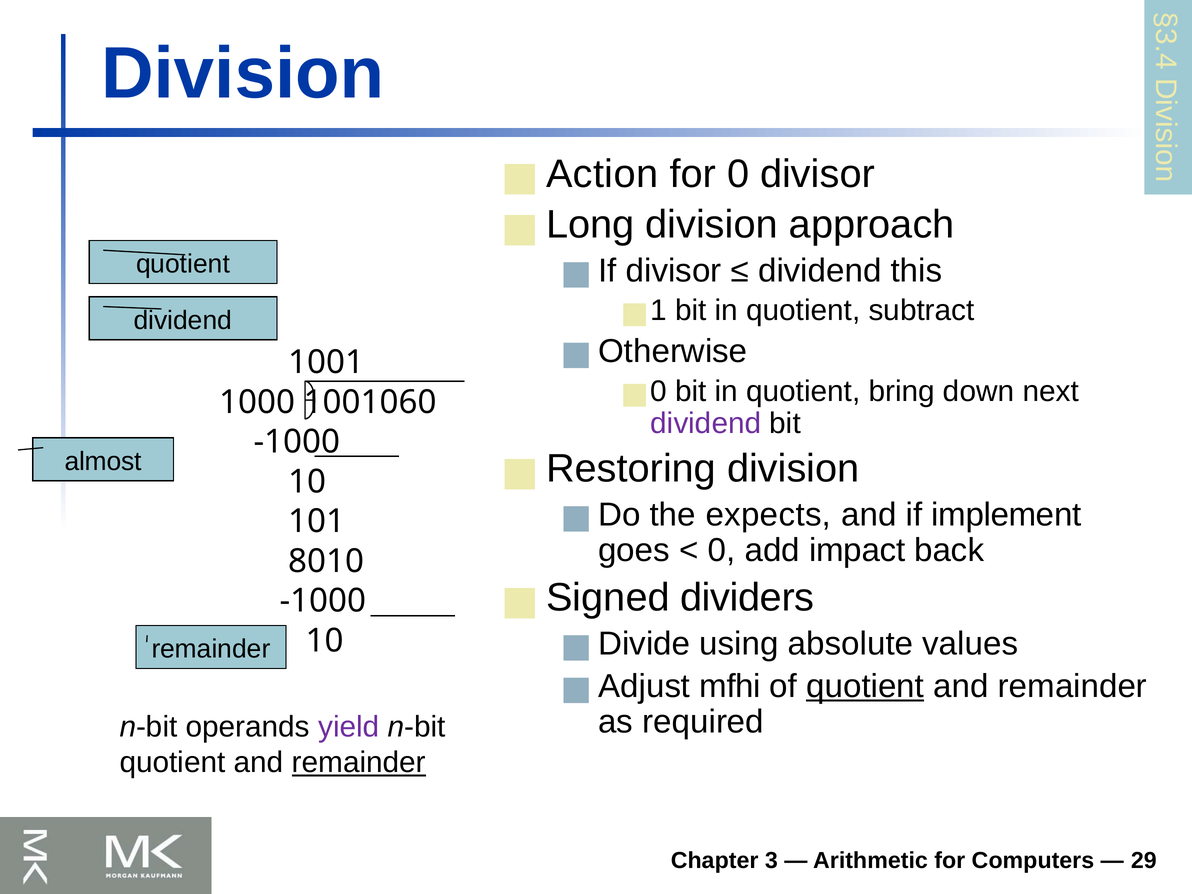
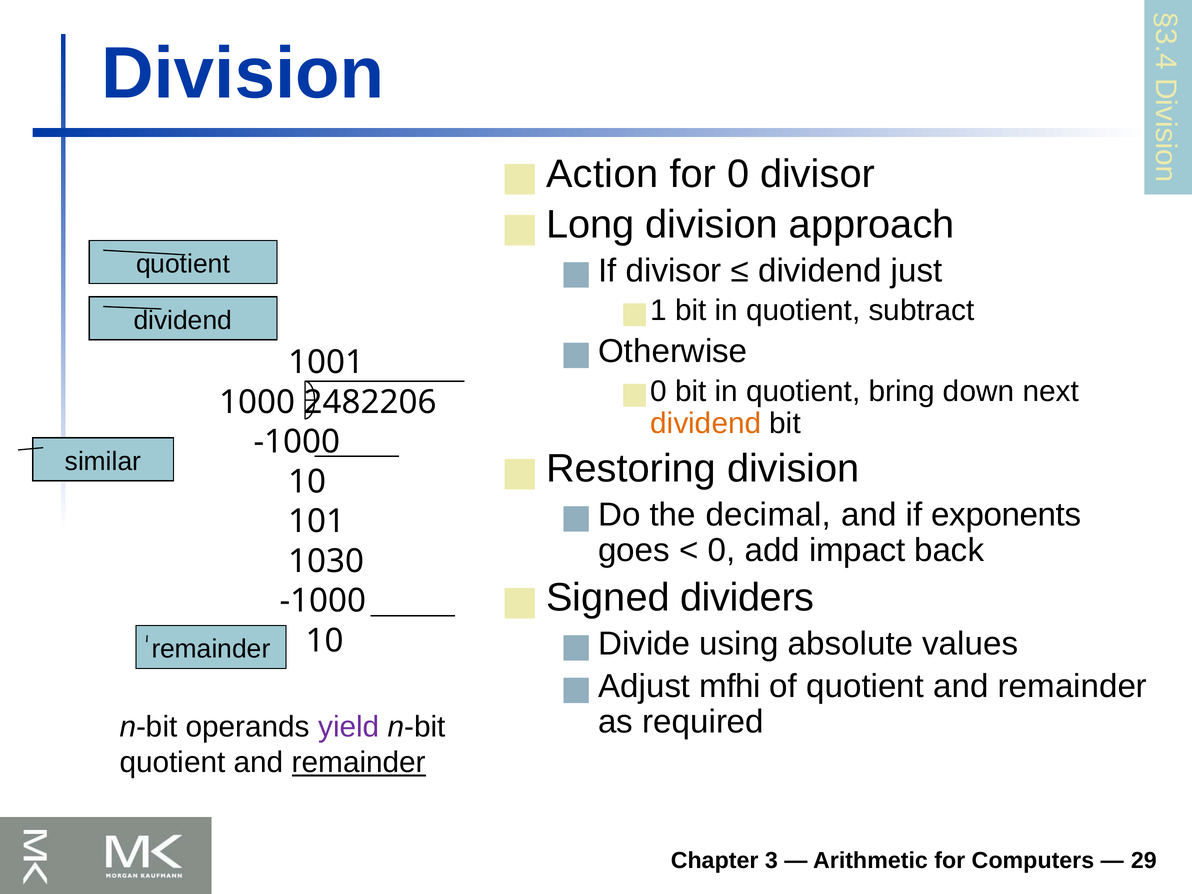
this: this -> just
1001060: 1001060 -> 2482206
dividend at (706, 423) colour: purple -> orange
almost: almost -> similar
expects: expects -> decimal
implement: implement -> exponents
8010: 8010 -> 1030
quotient at (865, 686) underline: present -> none
